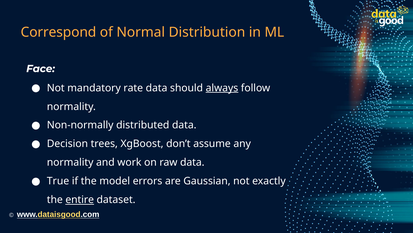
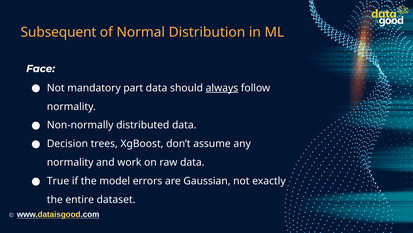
Correspond: Correspond -> Subsequent
rate: rate -> part
entire underline: present -> none
